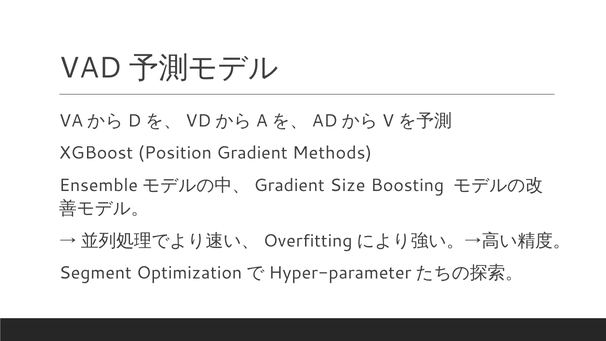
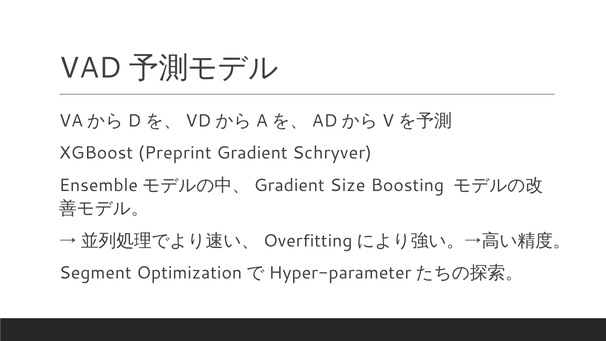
Position: Position -> Preprint
Methods: Methods -> Schryver
